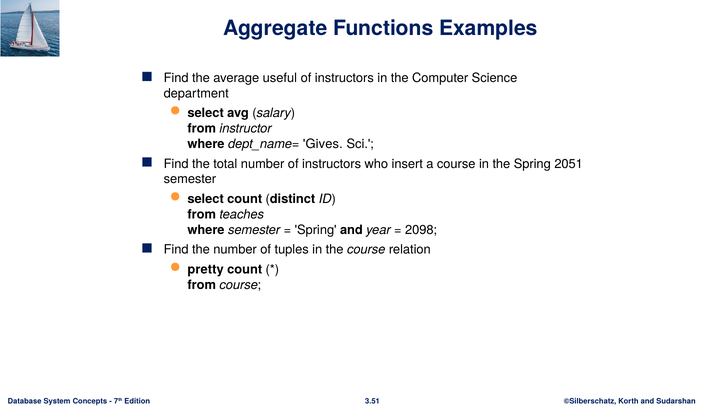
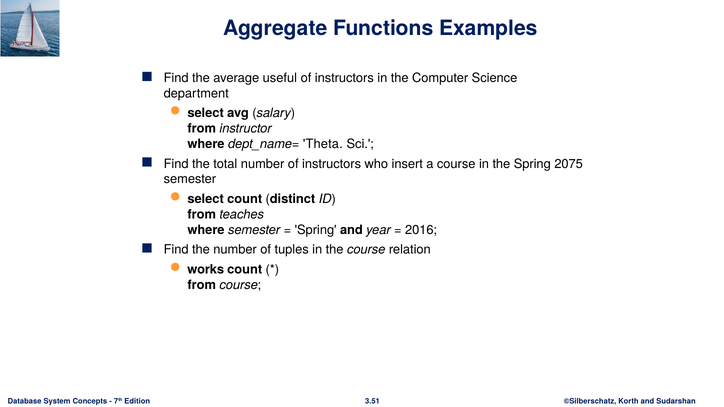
Gives: Gives -> Theta
2051: 2051 -> 2075
2098: 2098 -> 2016
pretty: pretty -> works
